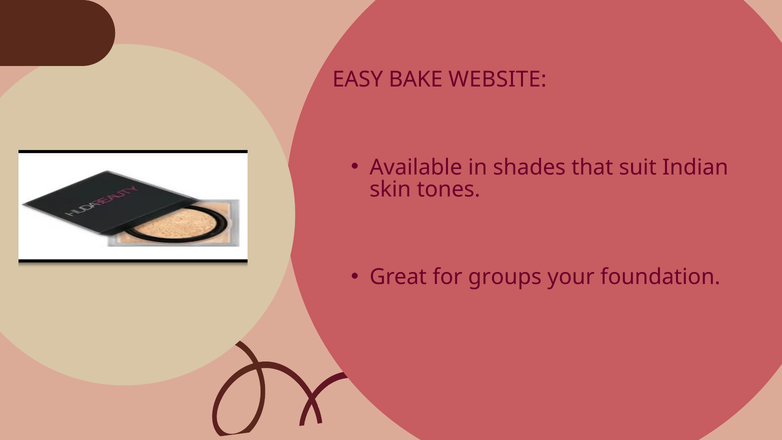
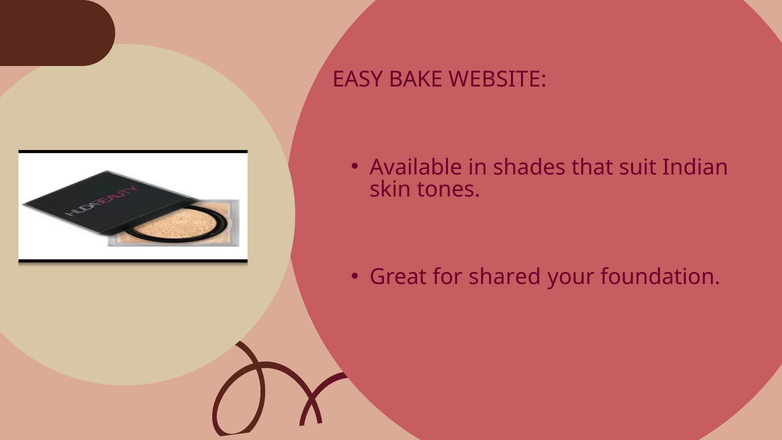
groups: groups -> shared
